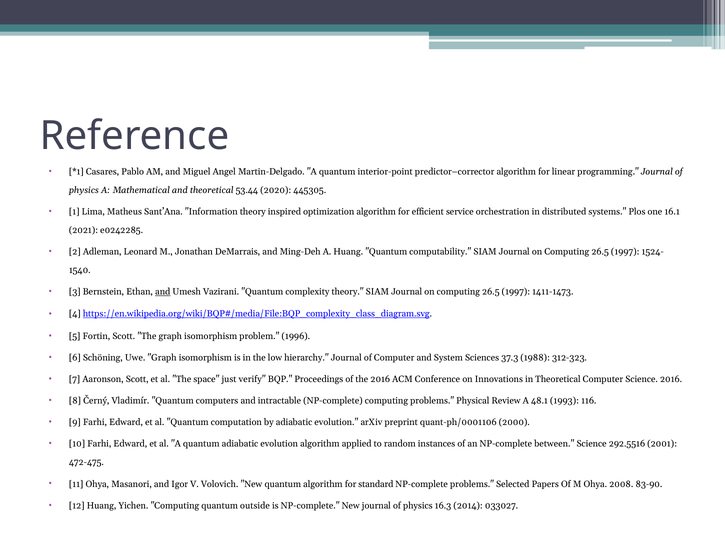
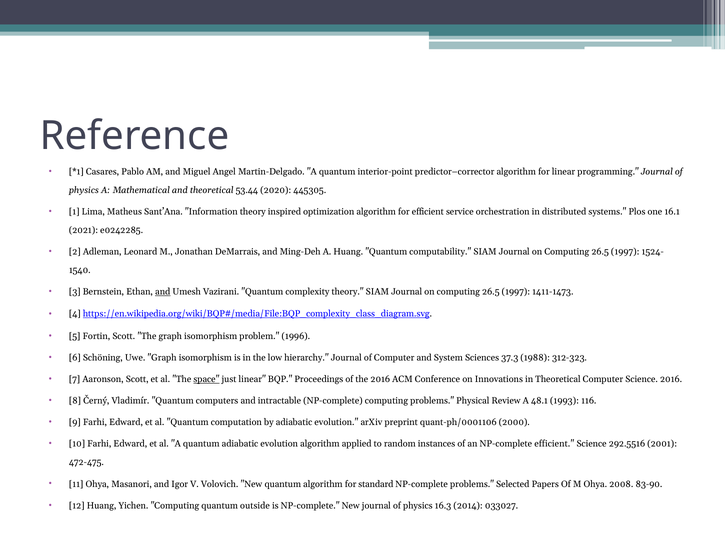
space underline: none -> present
just verify: verify -> linear
NP-complete between: between -> efficient
